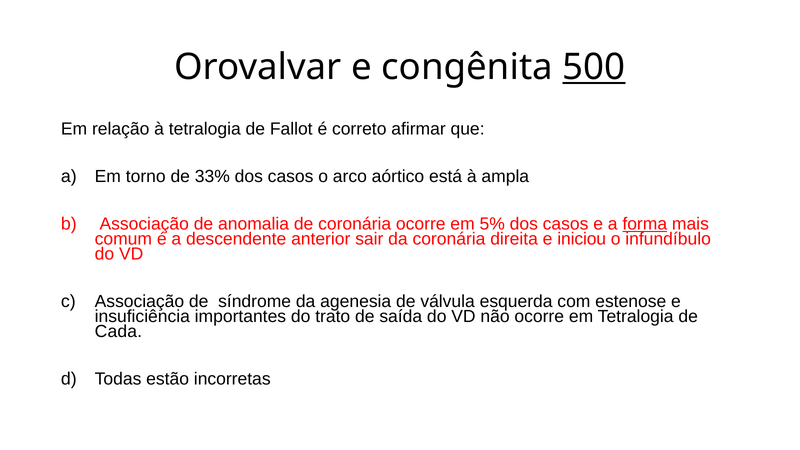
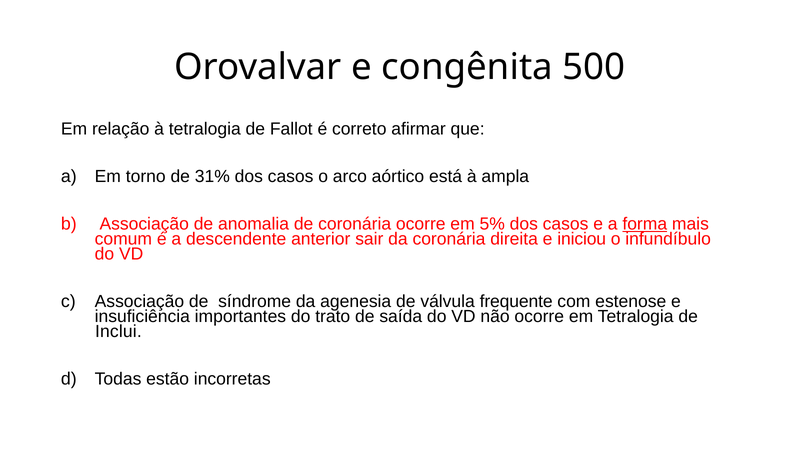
500 underline: present -> none
33%: 33% -> 31%
esquerda: esquerda -> frequente
Cada: Cada -> Inclui
